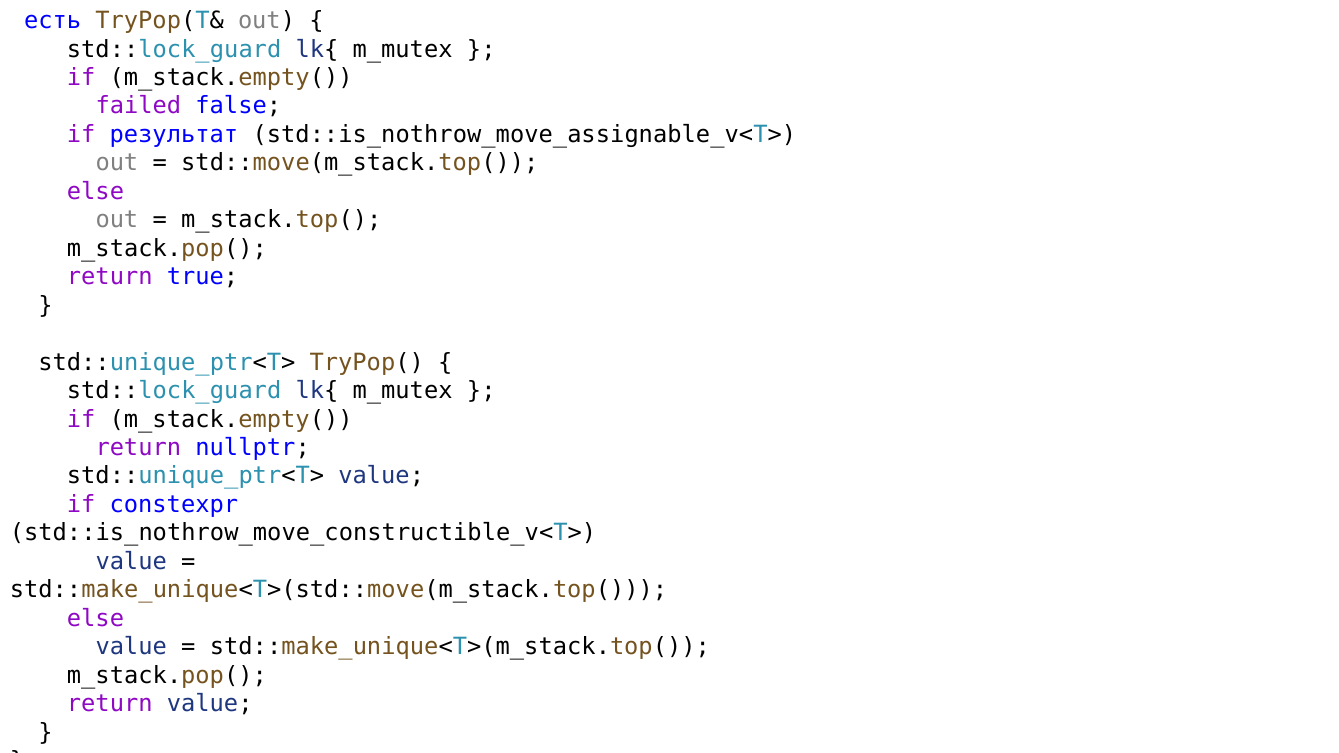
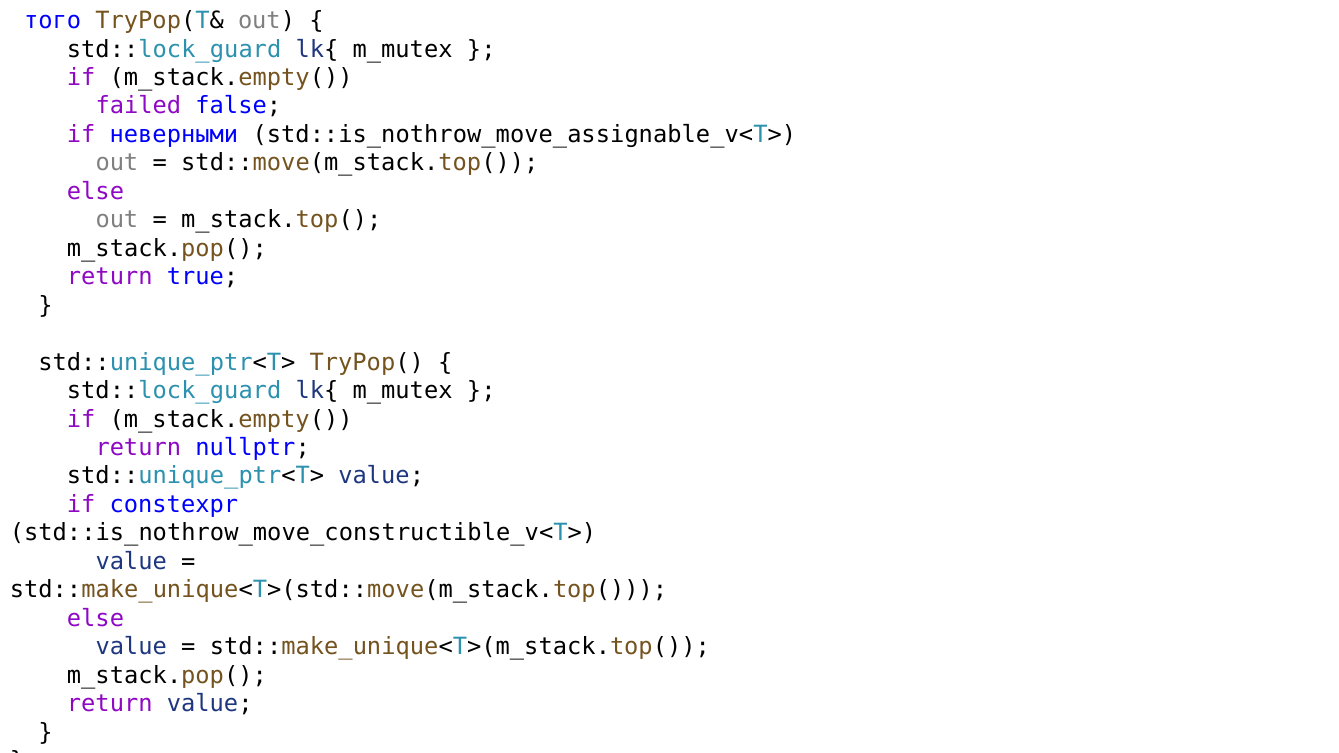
есть: есть -> того
результат: результат -> неверными
